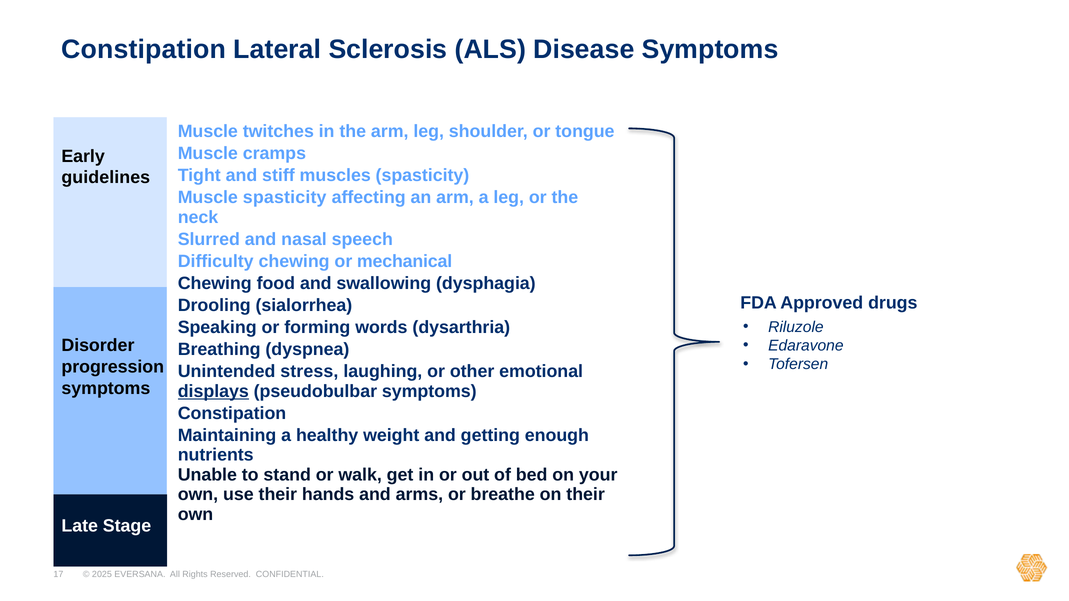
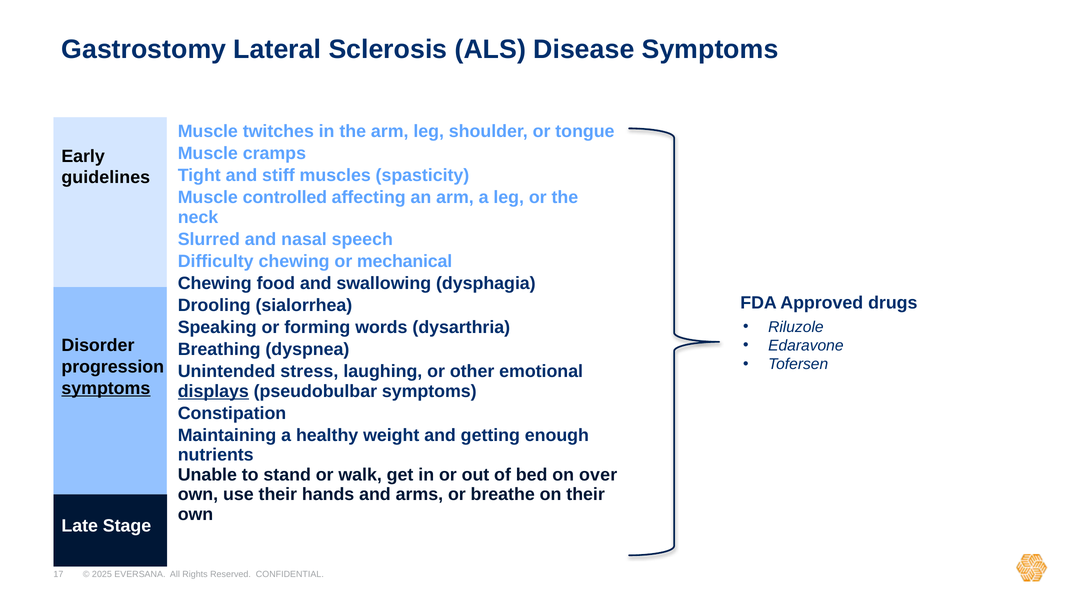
Constipation at (144, 49): Constipation -> Gastrostomy
Muscle spasticity: spasticity -> controlled
symptoms at (106, 388) underline: none -> present
your: your -> over
